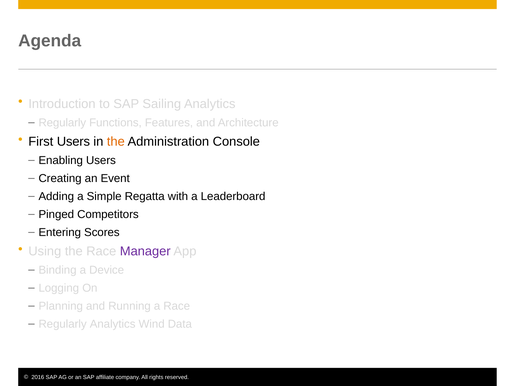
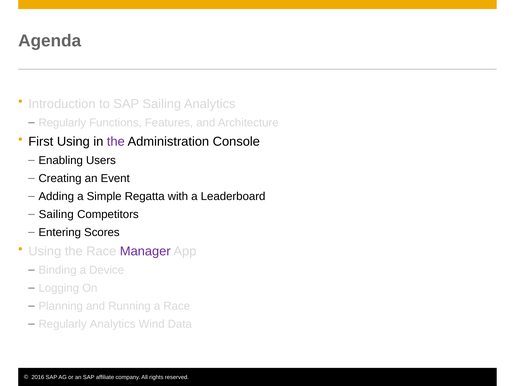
First Users: Users -> Using
the at (116, 142) colour: orange -> purple
Pinged at (56, 215): Pinged -> Sailing
